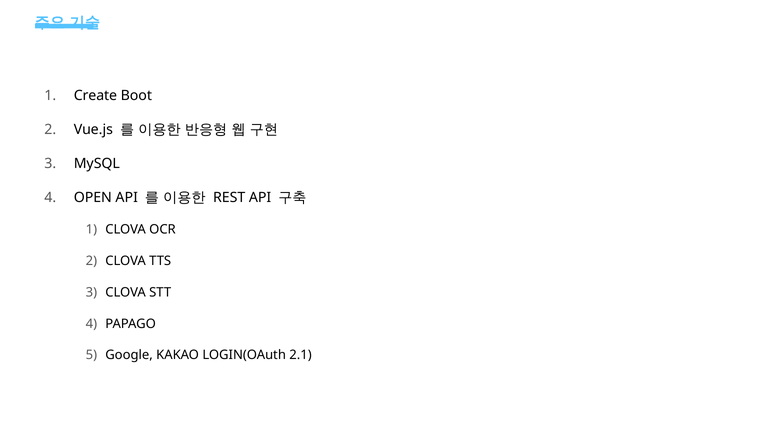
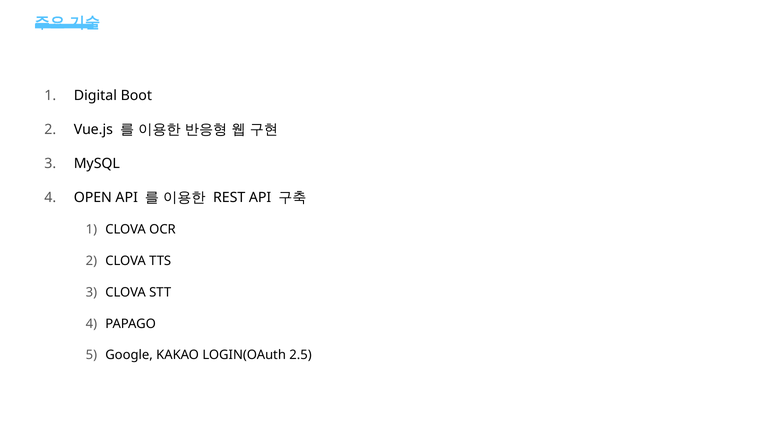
Create: Create -> Digital
2.1: 2.1 -> 2.5
